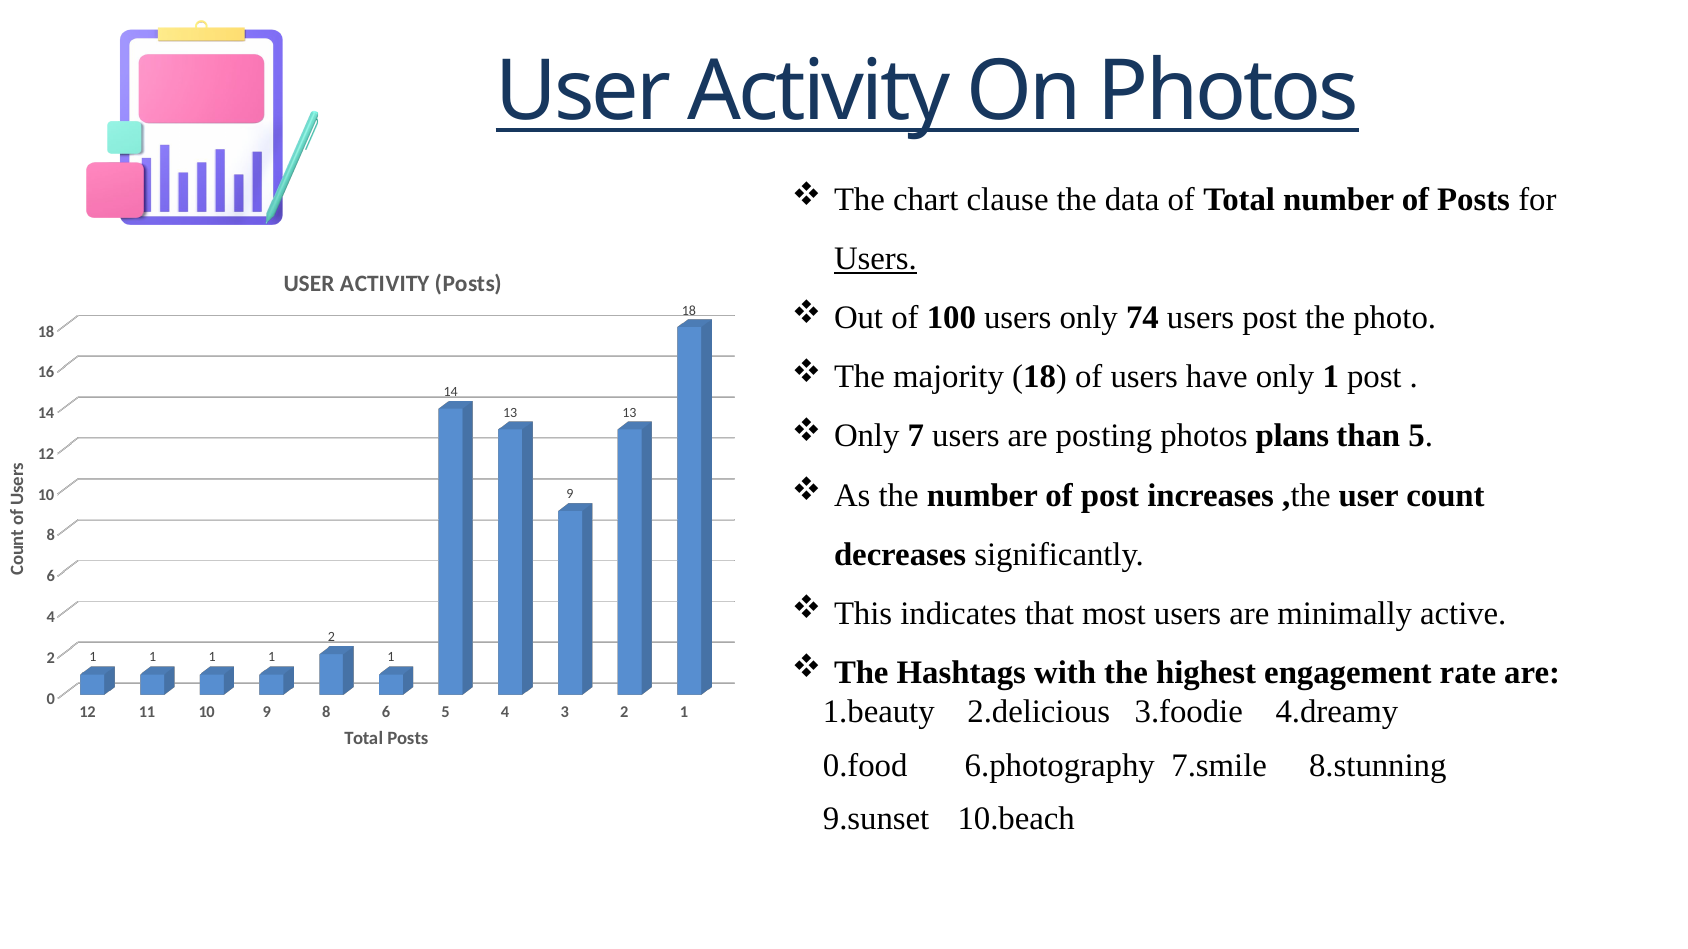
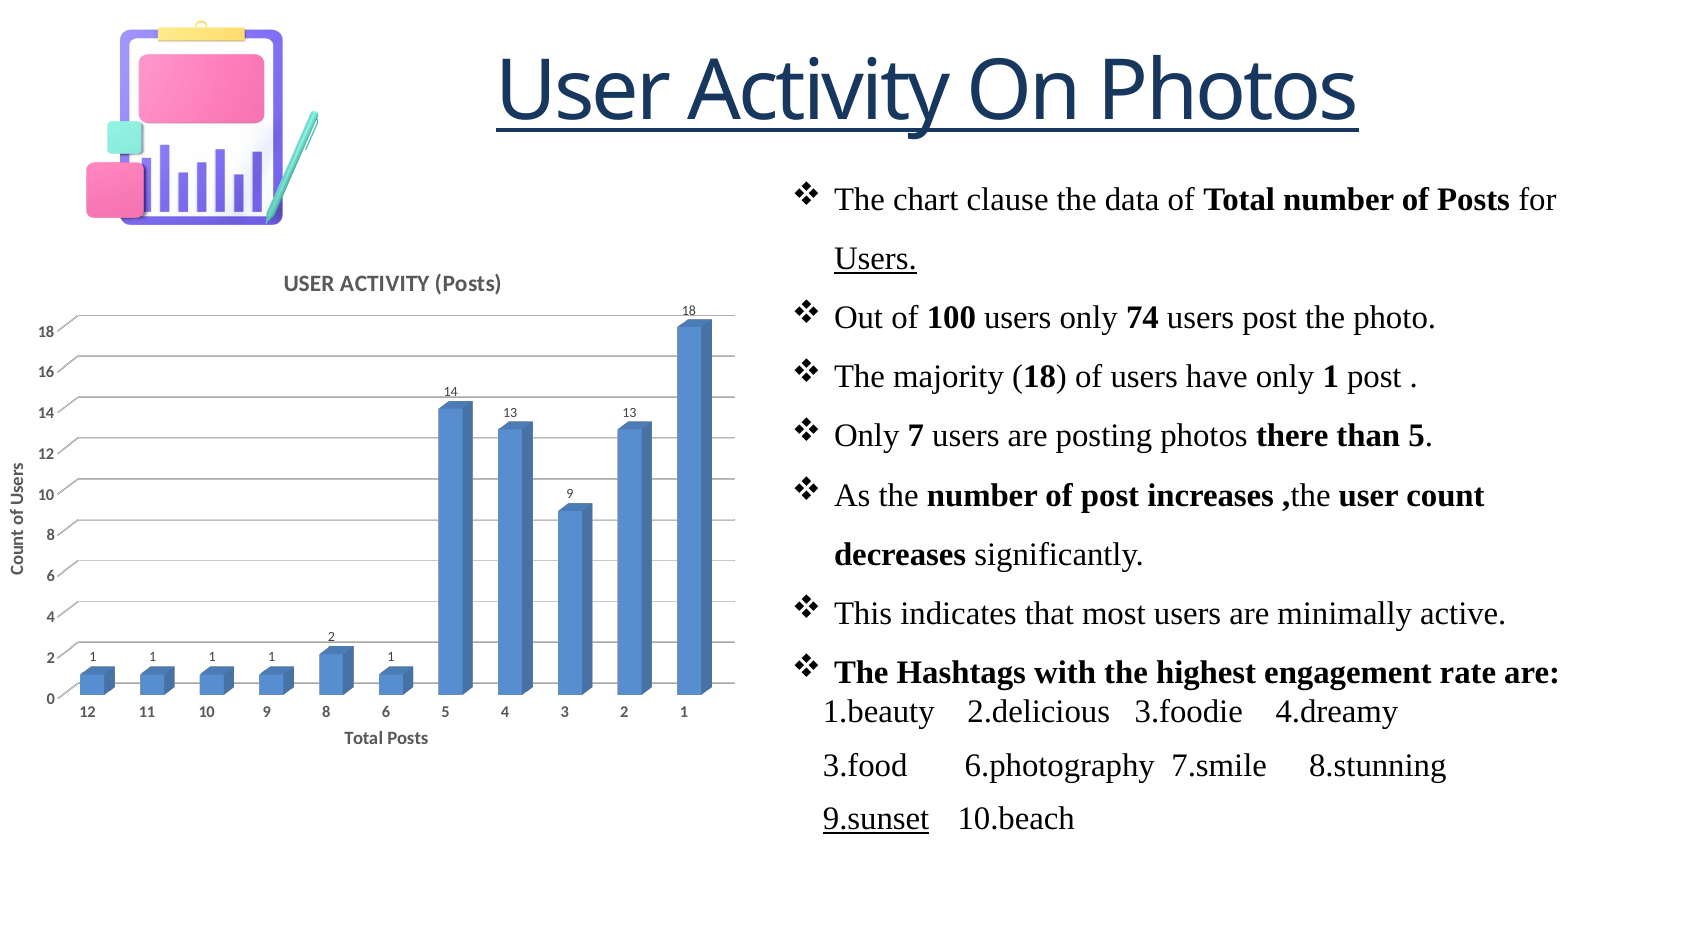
plans: plans -> there
0.food: 0.food -> 3.food
9.sunset underline: none -> present
